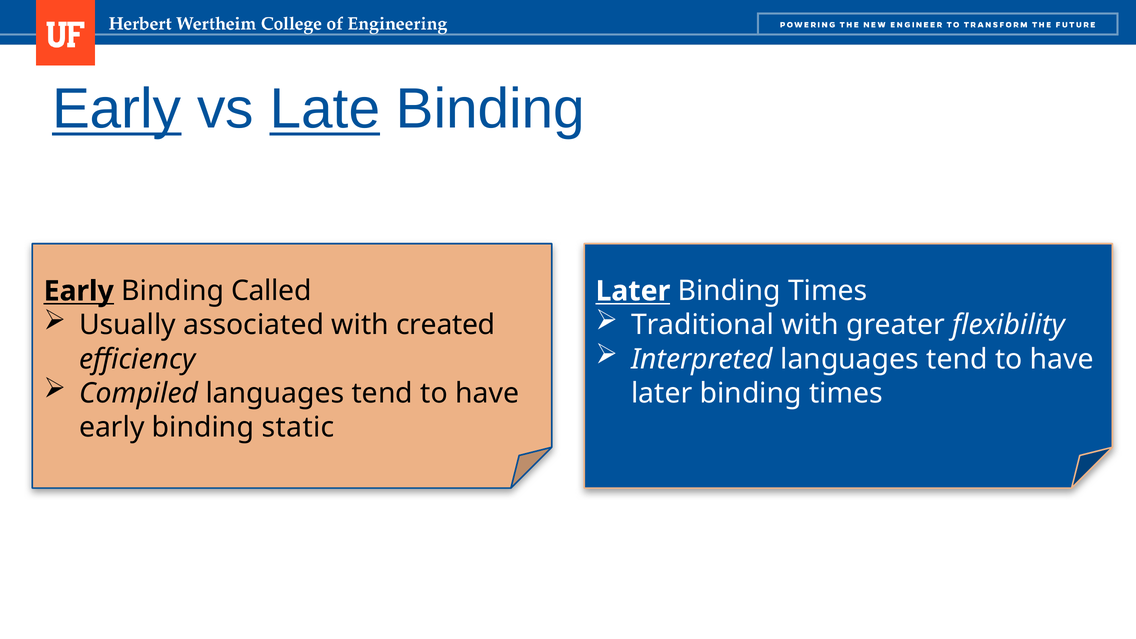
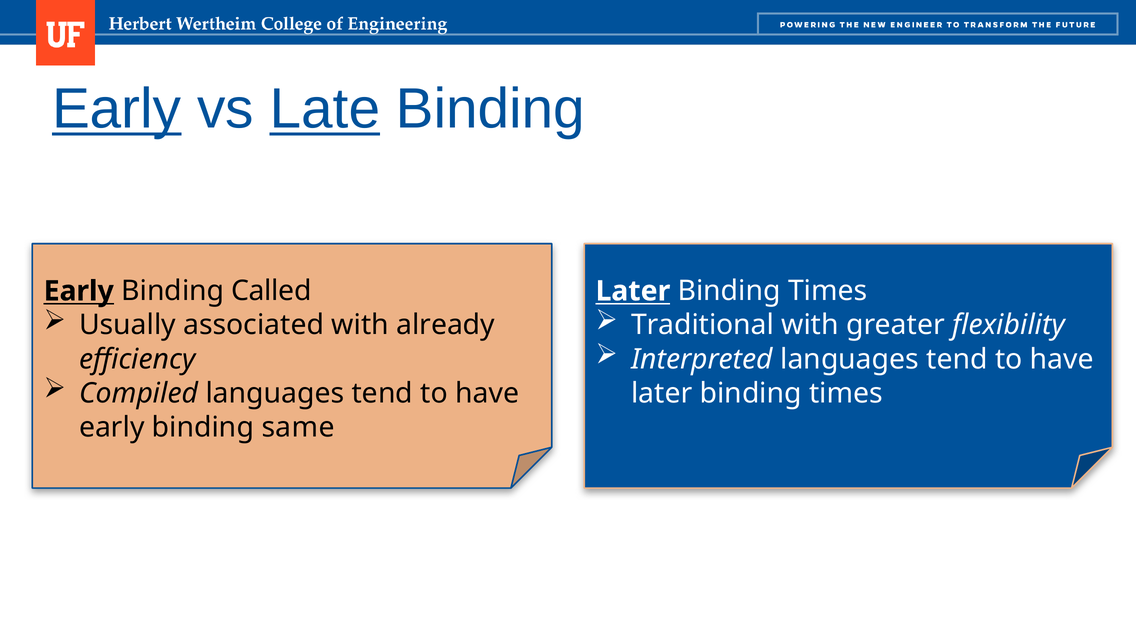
created: created -> already
static: static -> same
